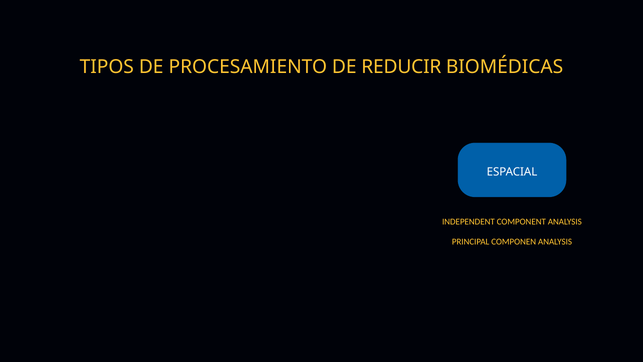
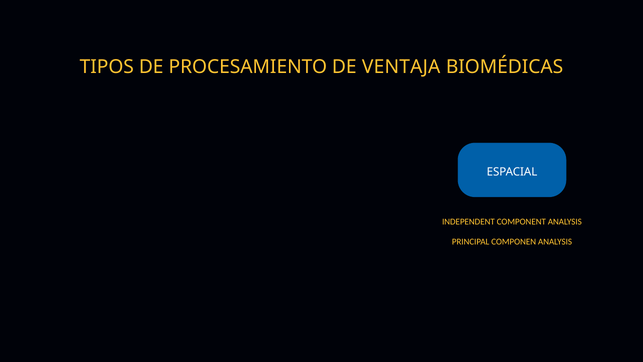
REDUCIR: REDUCIR -> VENTAJA
